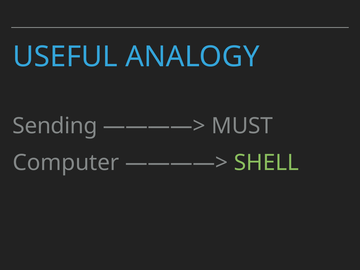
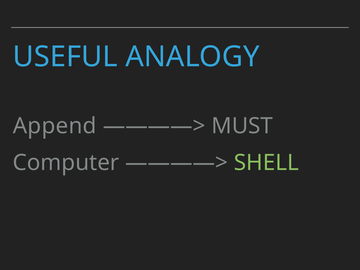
Sending: Sending -> Append
